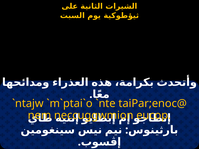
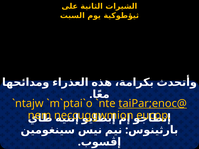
taiPar;enoc@ underline: none -> present
